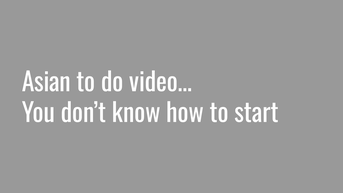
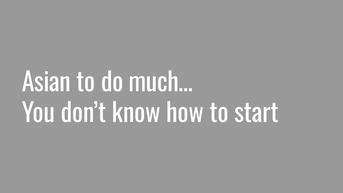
video…: video… -> much…
